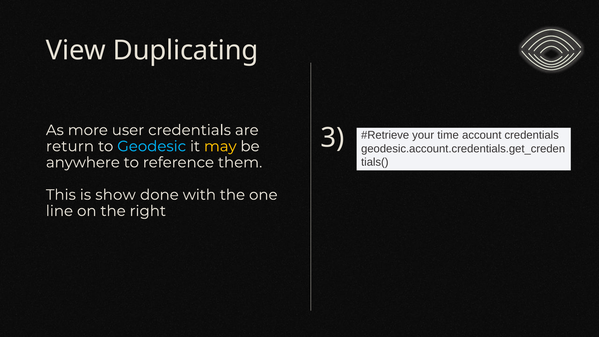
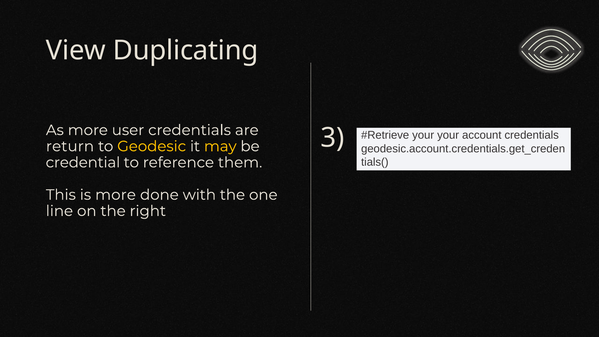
your time: time -> your
Geodesic colour: light blue -> yellow
anywhere: anywhere -> credential
is show: show -> more
